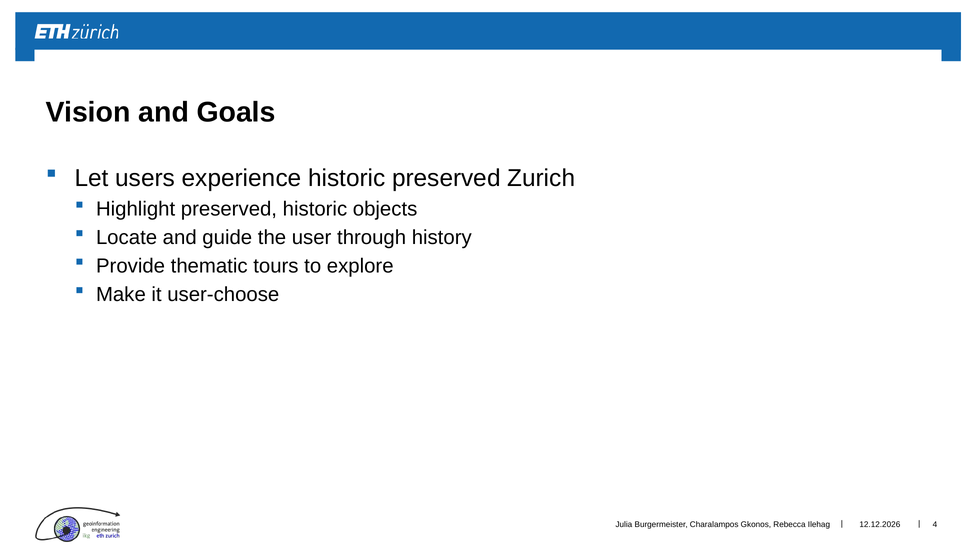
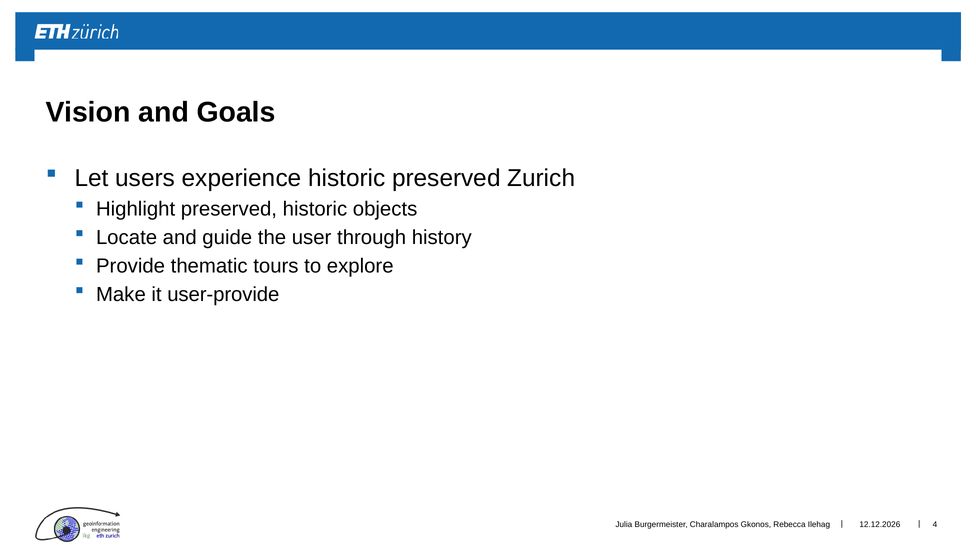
user-choose: user-choose -> user-provide
